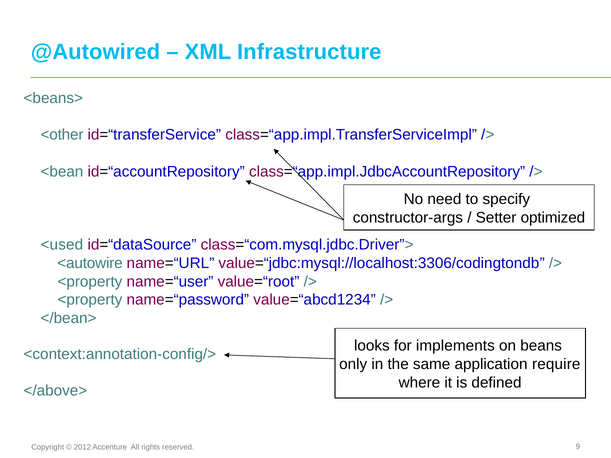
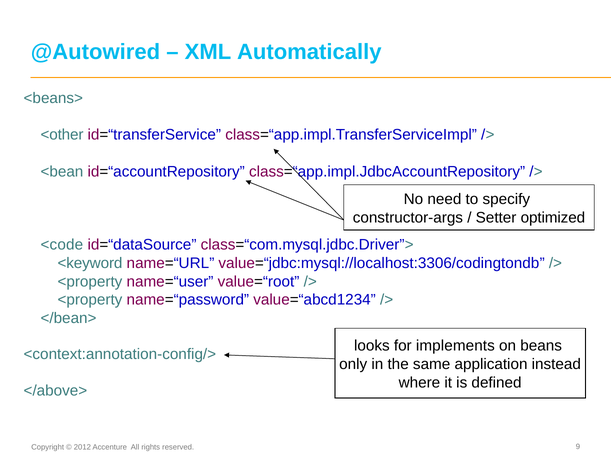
Infrastructure: Infrastructure -> Automatically
<used: <used -> <code
<autowire: <autowire -> <keyword
require: require -> instead
